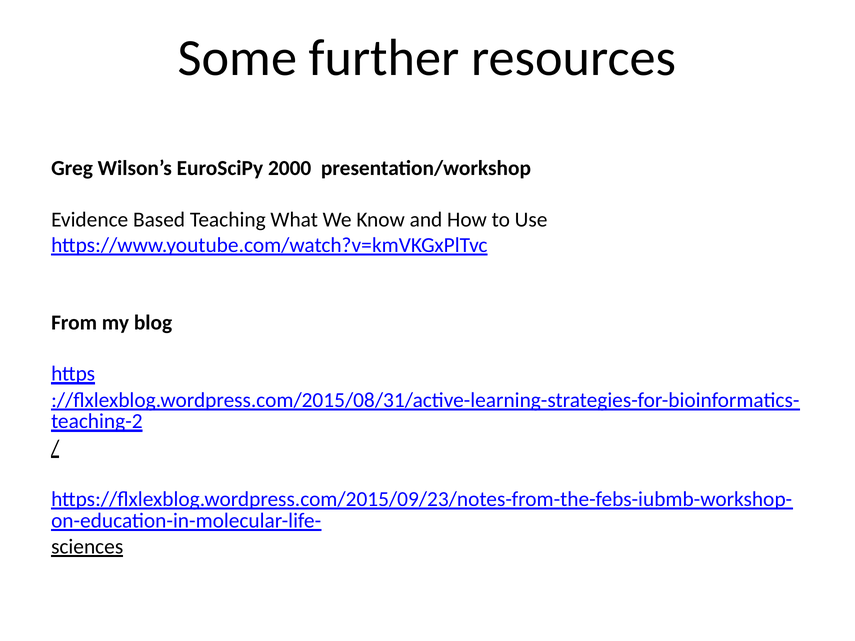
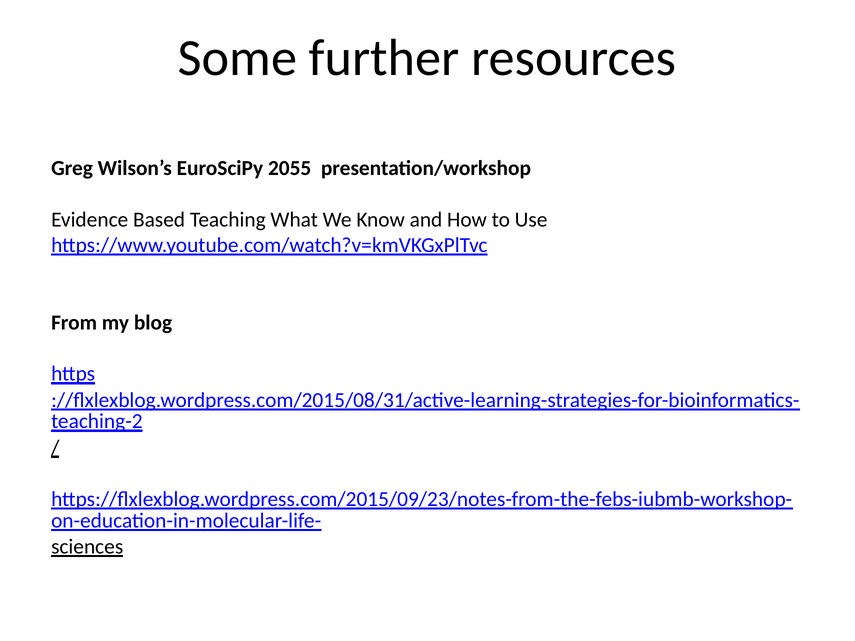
2000: 2000 -> 2055
